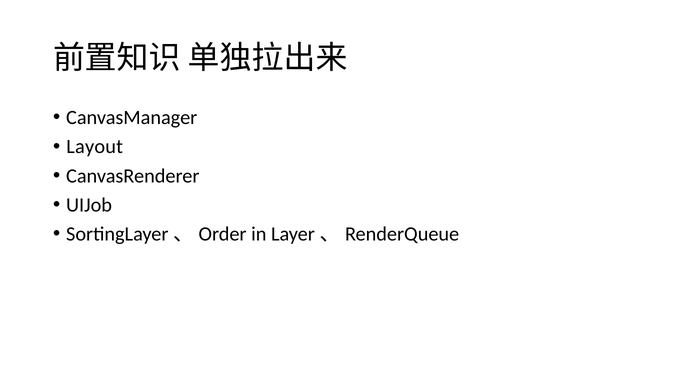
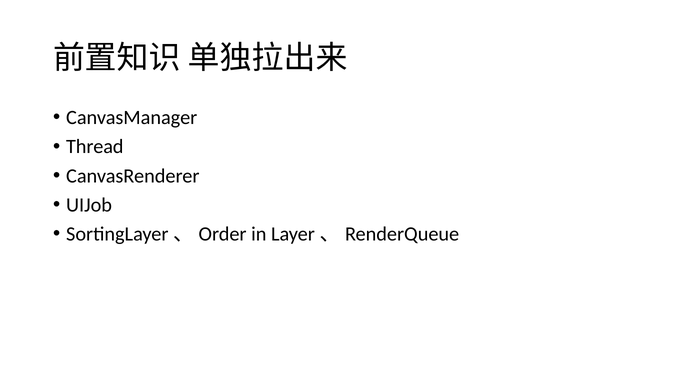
Layout: Layout -> Thread
